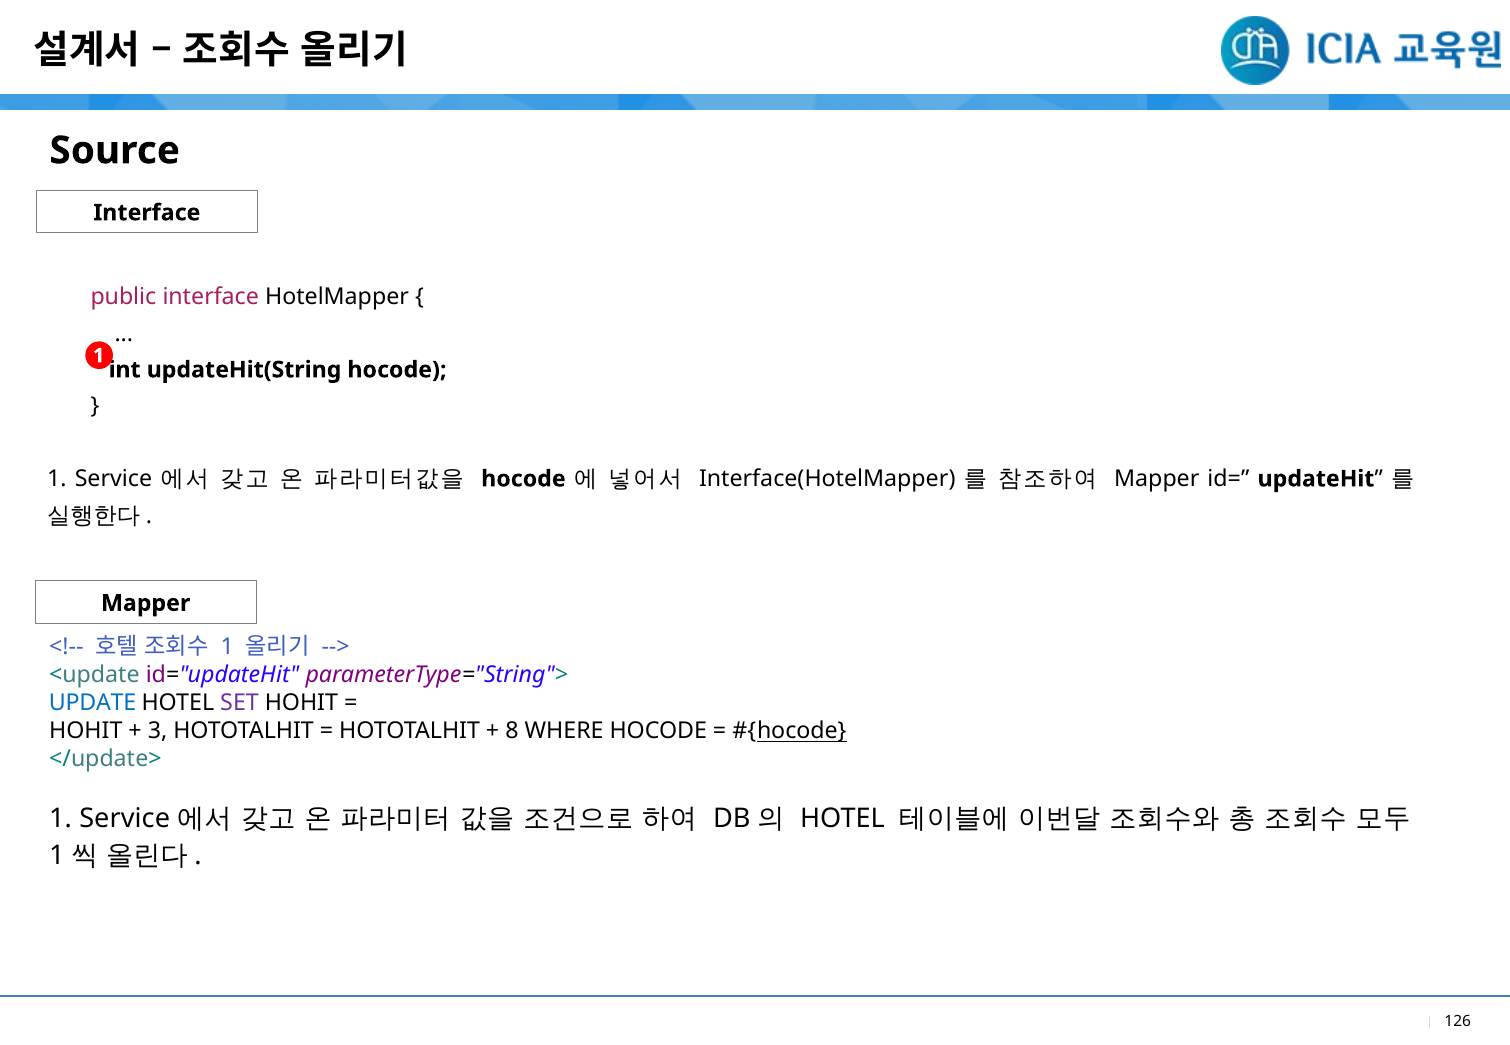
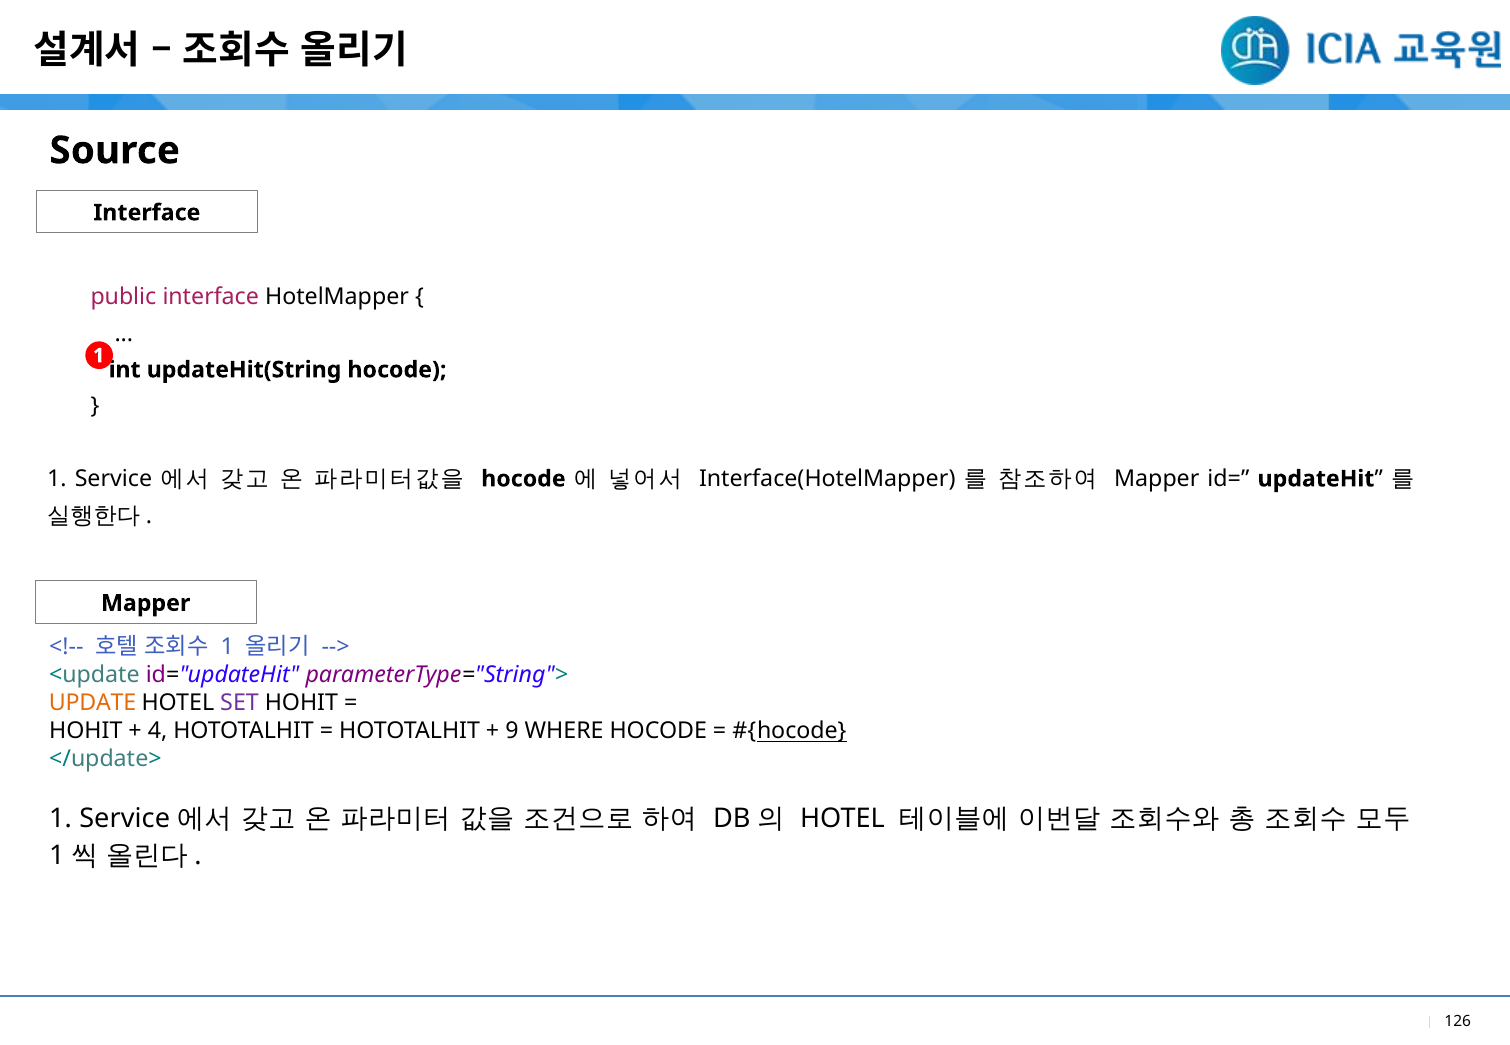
UPDATE colour: blue -> orange
3: 3 -> 4
8: 8 -> 9
